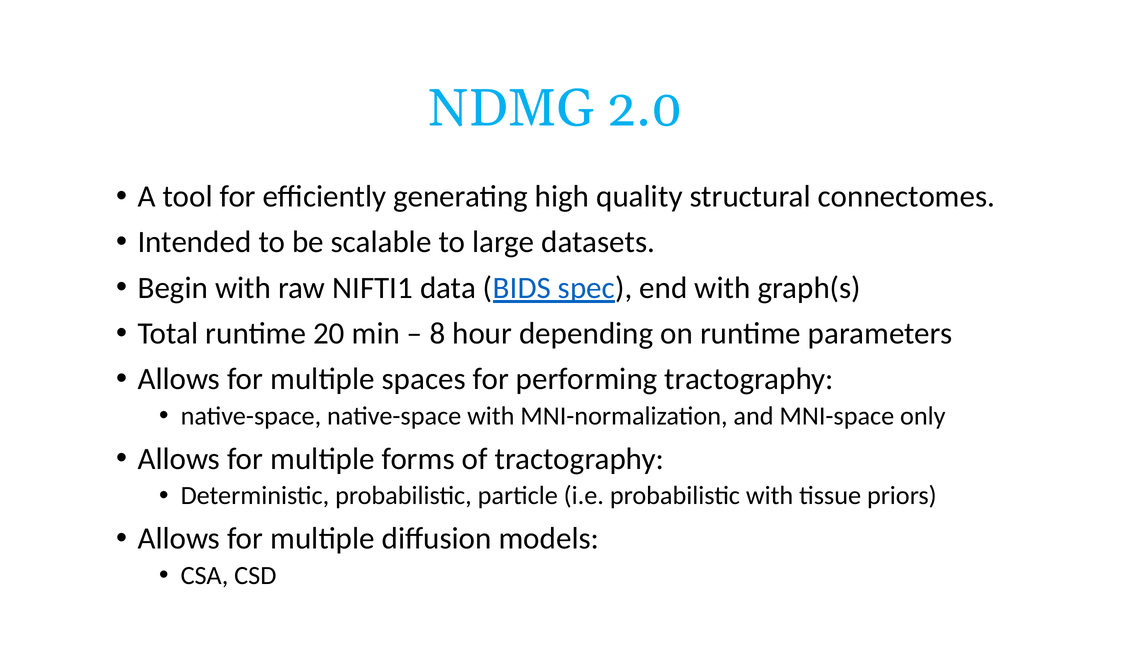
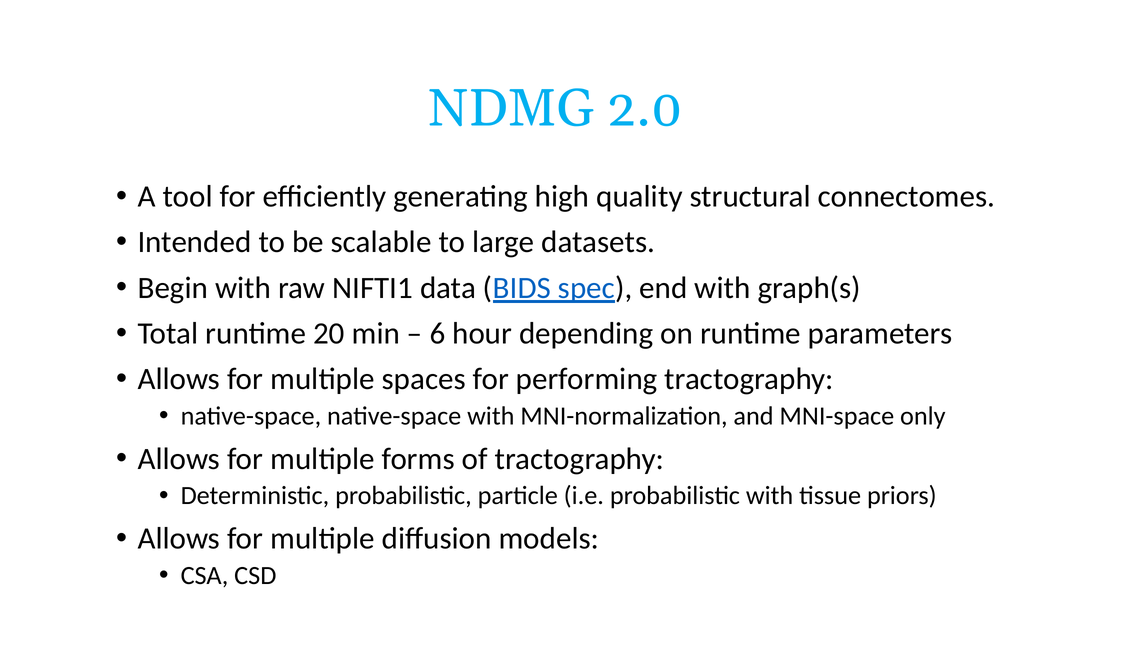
8: 8 -> 6
